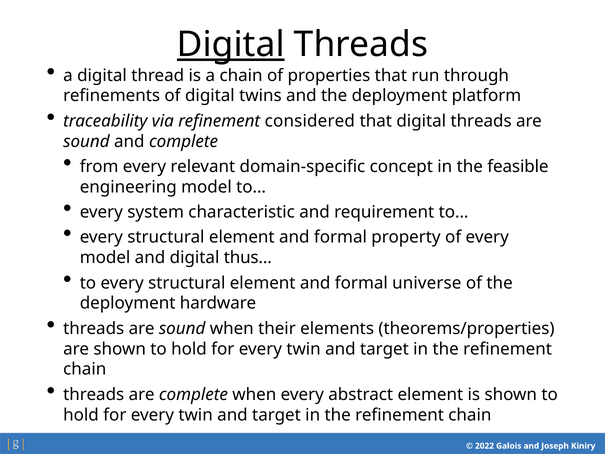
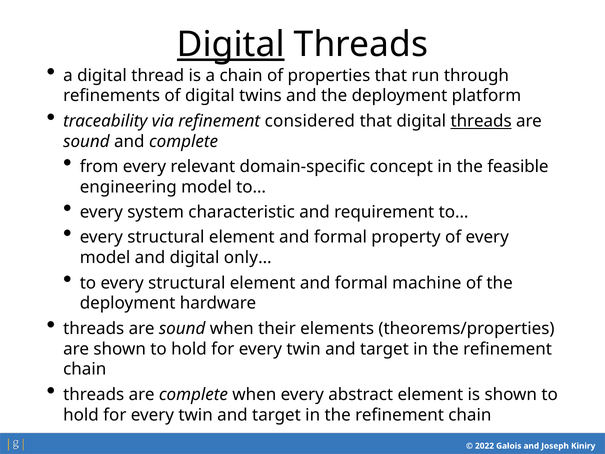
threads at (481, 121) underline: none -> present
thus…: thus… -> only…
universe: universe -> machine
